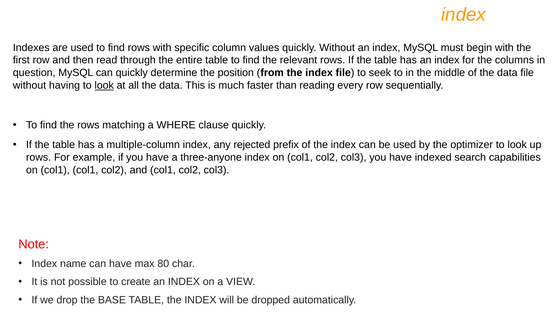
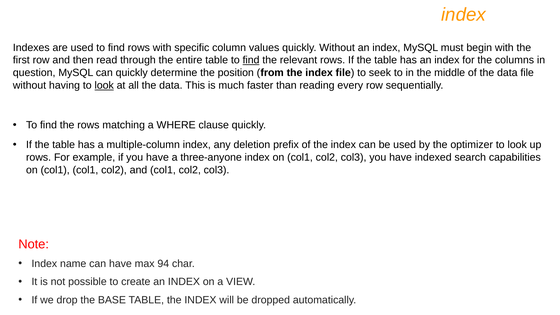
find at (251, 60) underline: none -> present
rejected: rejected -> deletion
80: 80 -> 94
